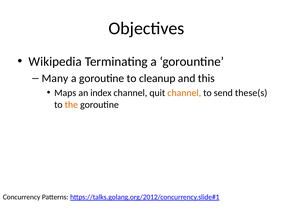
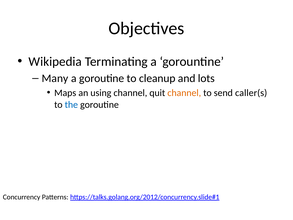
this: this -> lots
index: index -> using
these(s: these(s -> caller(s
the colour: orange -> blue
